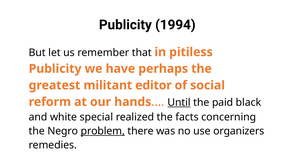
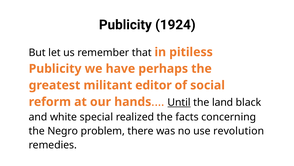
1994: 1994 -> 1924
paid: paid -> land
problem underline: present -> none
organizers: organizers -> revolution
